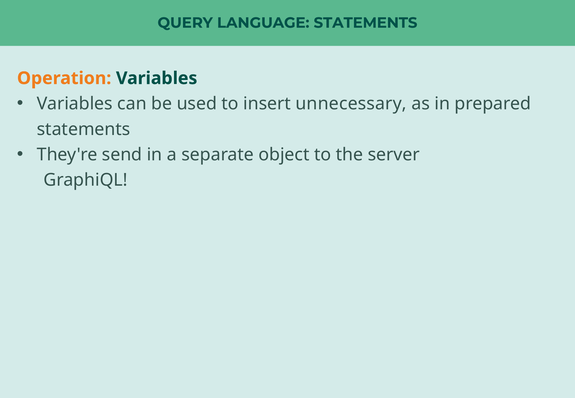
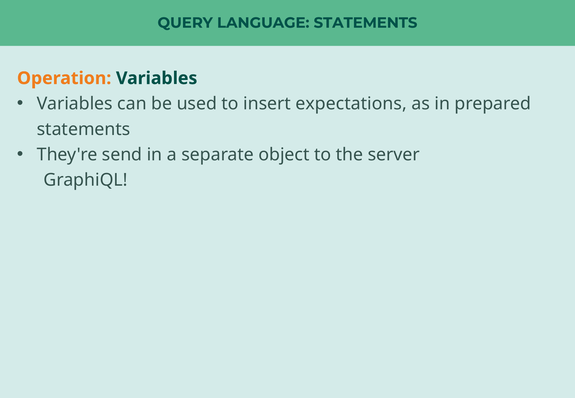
unnecessary: unnecessary -> expectations
